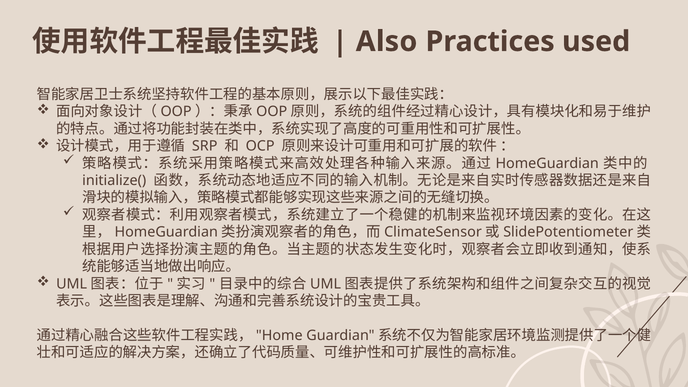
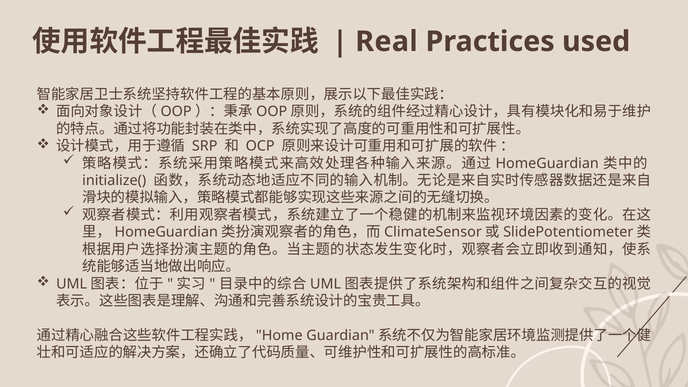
Also: Also -> Real
